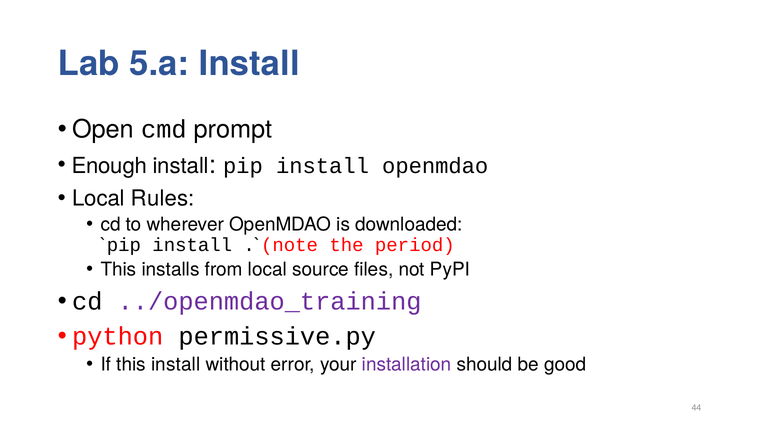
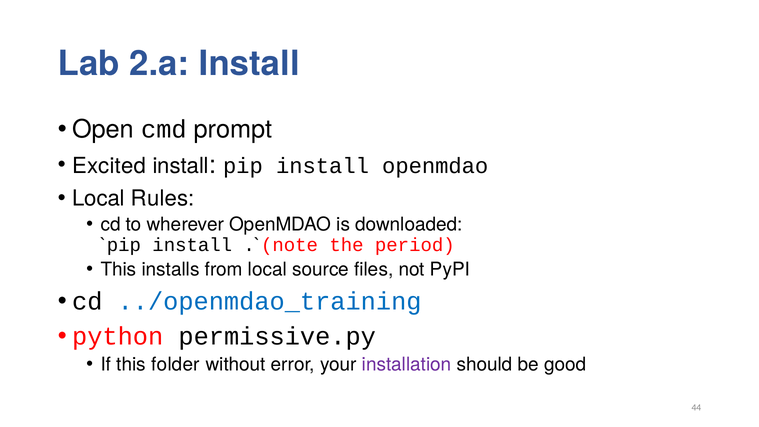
5.a: 5.a -> 2.a
Enough: Enough -> Excited
../openmdao_training colour: purple -> blue
this install: install -> folder
